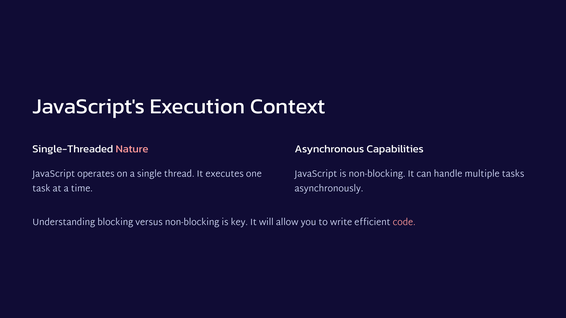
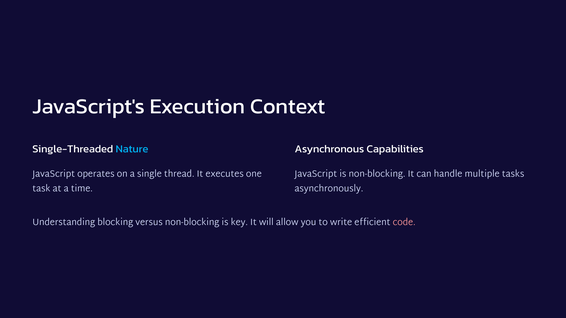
Nature colour: pink -> light blue
